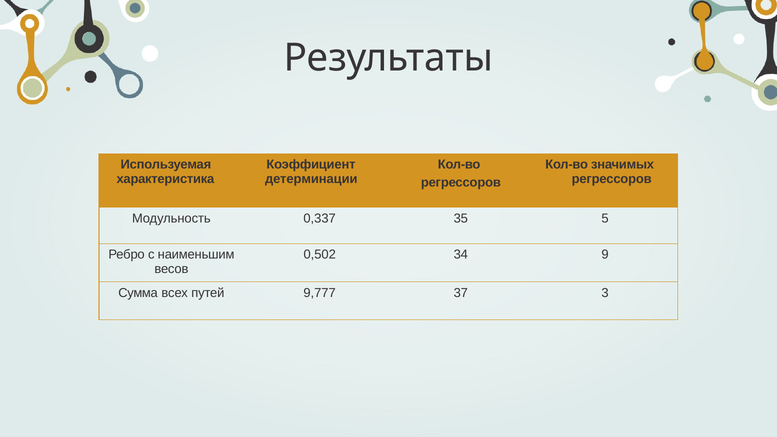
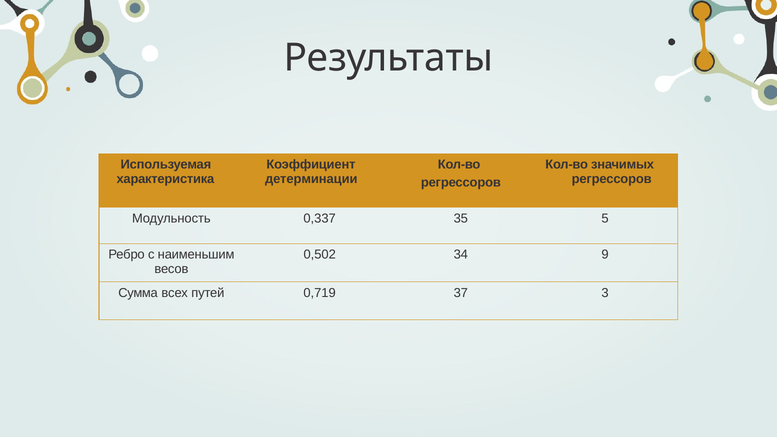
9,777: 9,777 -> 0,719
